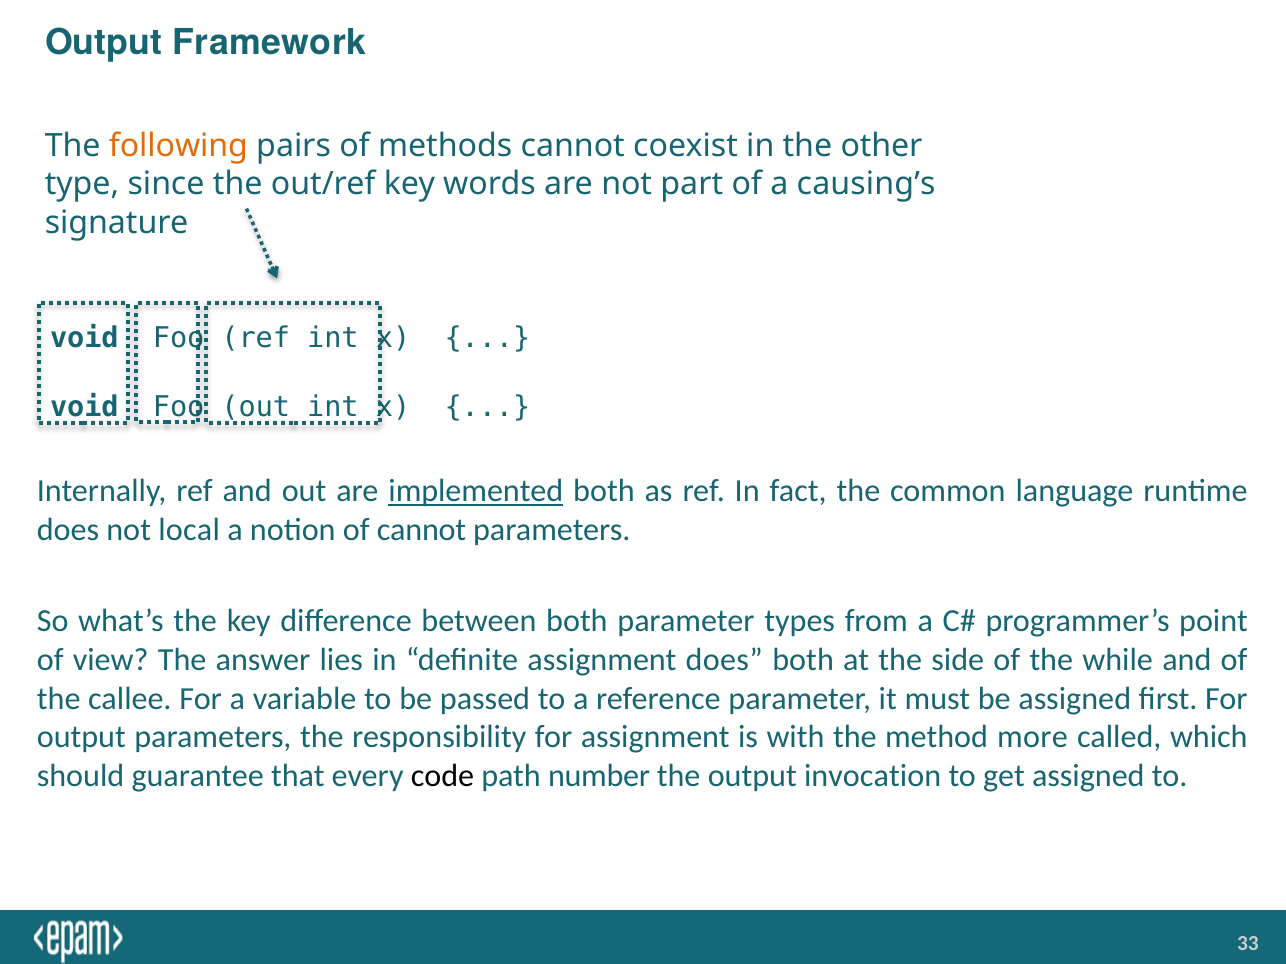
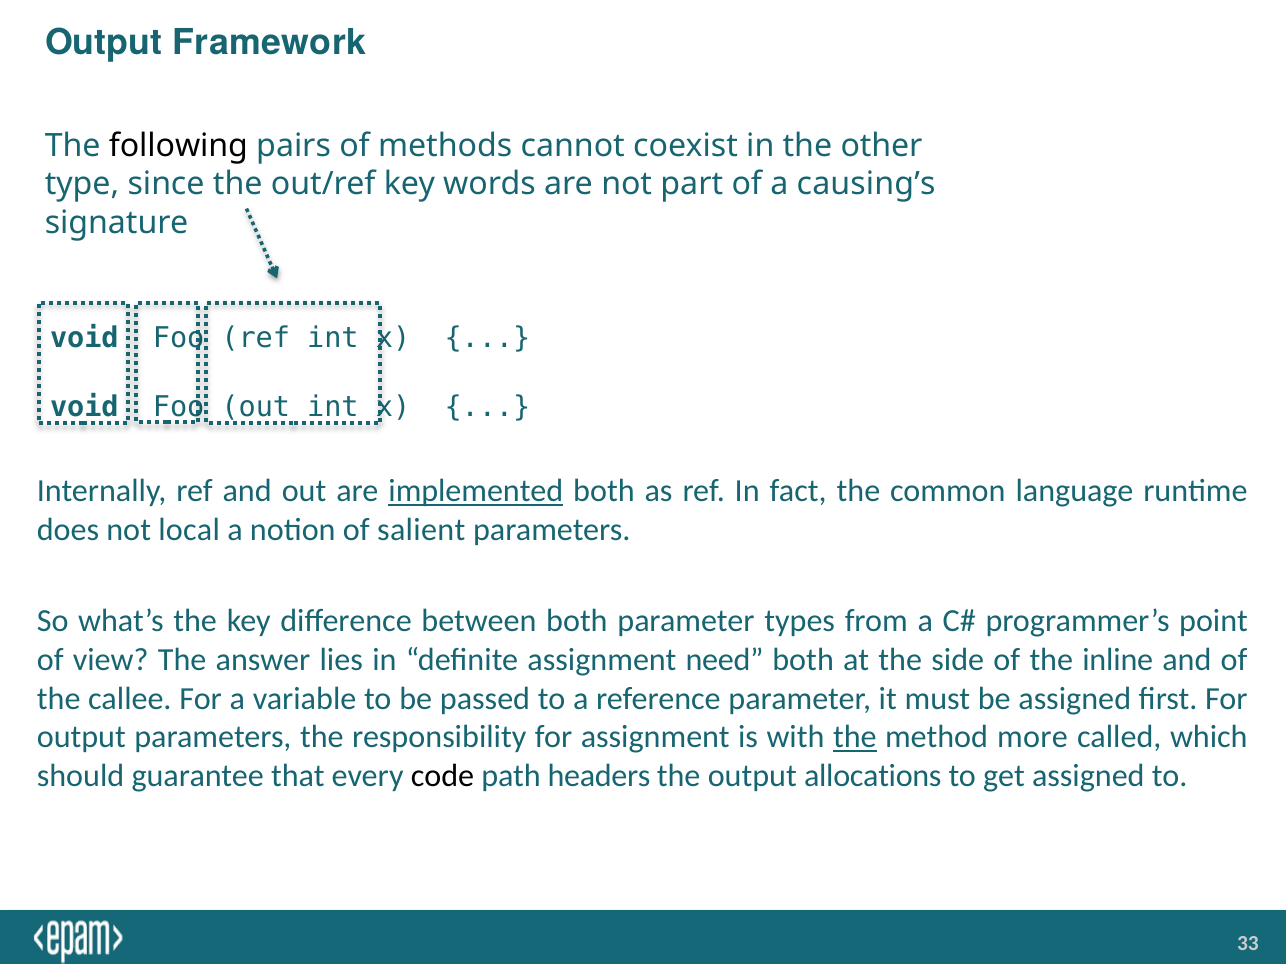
following colour: orange -> black
of cannot: cannot -> salient
assignment does: does -> need
while: while -> inline
the at (855, 737) underline: none -> present
number: number -> headers
invocation: invocation -> allocations
